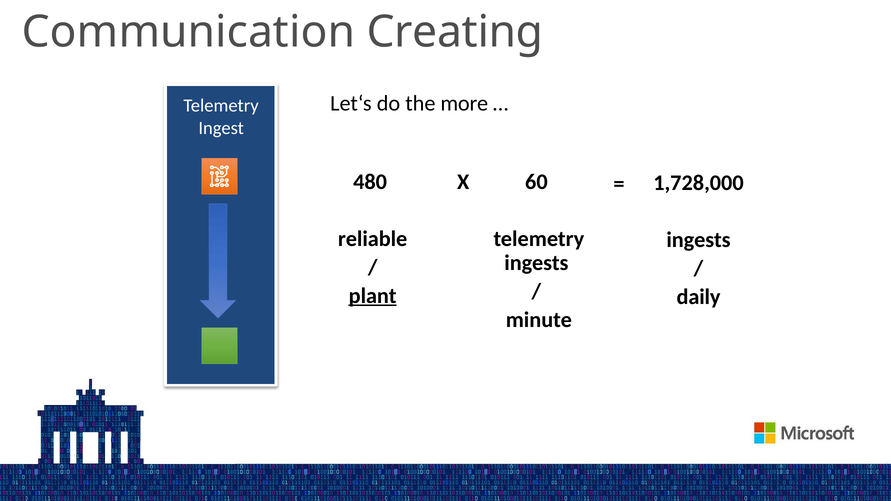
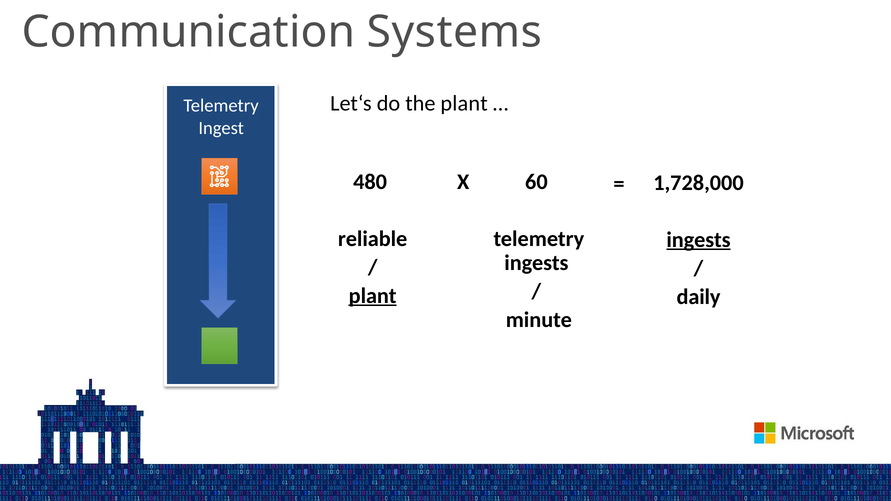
Creating: Creating -> Systems
the more: more -> plant
ingests at (699, 240) underline: none -> present
